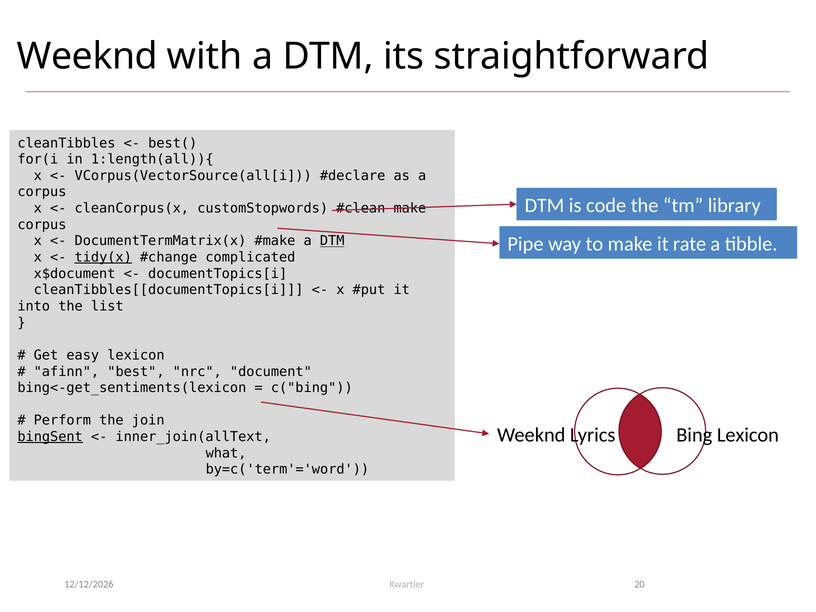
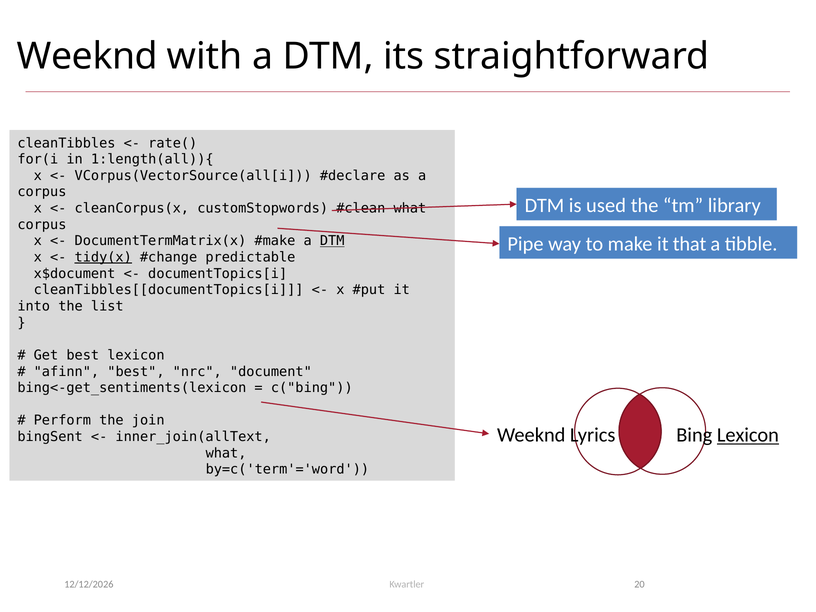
best(: best( -> rate(
code: code -> used
make at (410, 208): make -> what
rate: rate -> that
complicated: complicated -> predictable
Get easy: easy -> best
Lexicon at (748, 435) underline: none -> present
bingSent underline: present -> none
